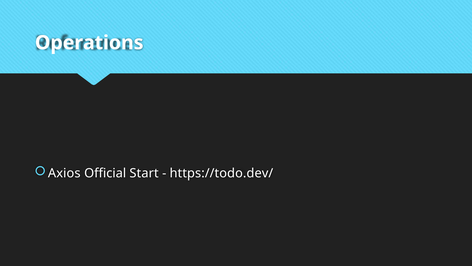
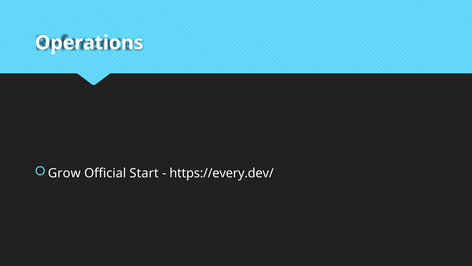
Axios: Axios -> Grow
https://todo.dev/: https://todo.dev/ -> https://every.dev/
